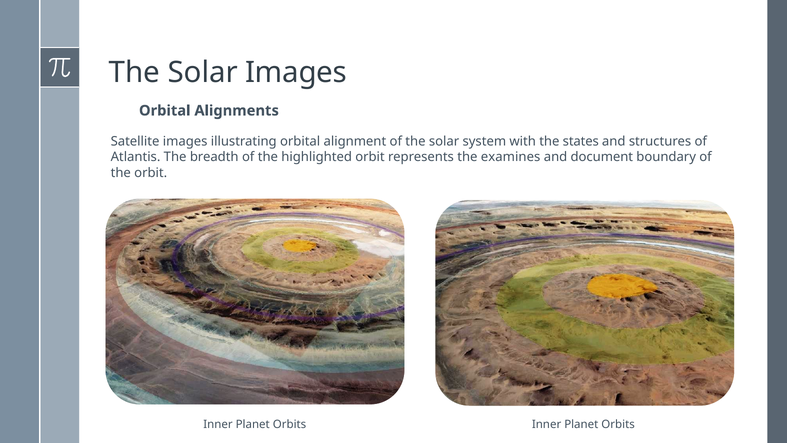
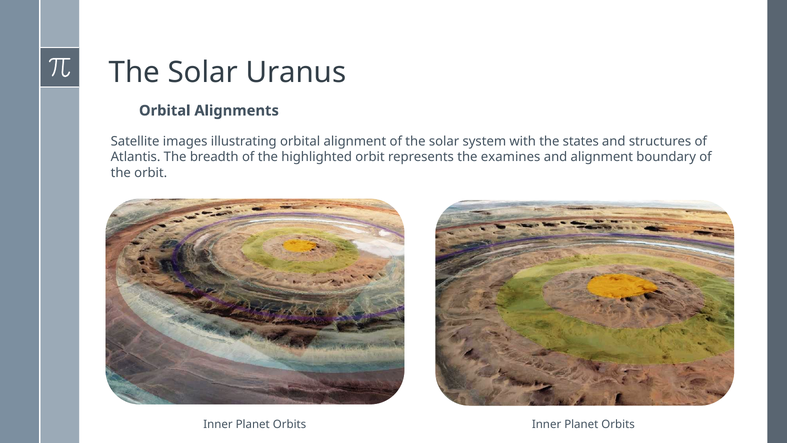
Solar Images: Images -> Uranus
and document: document -> alignment
